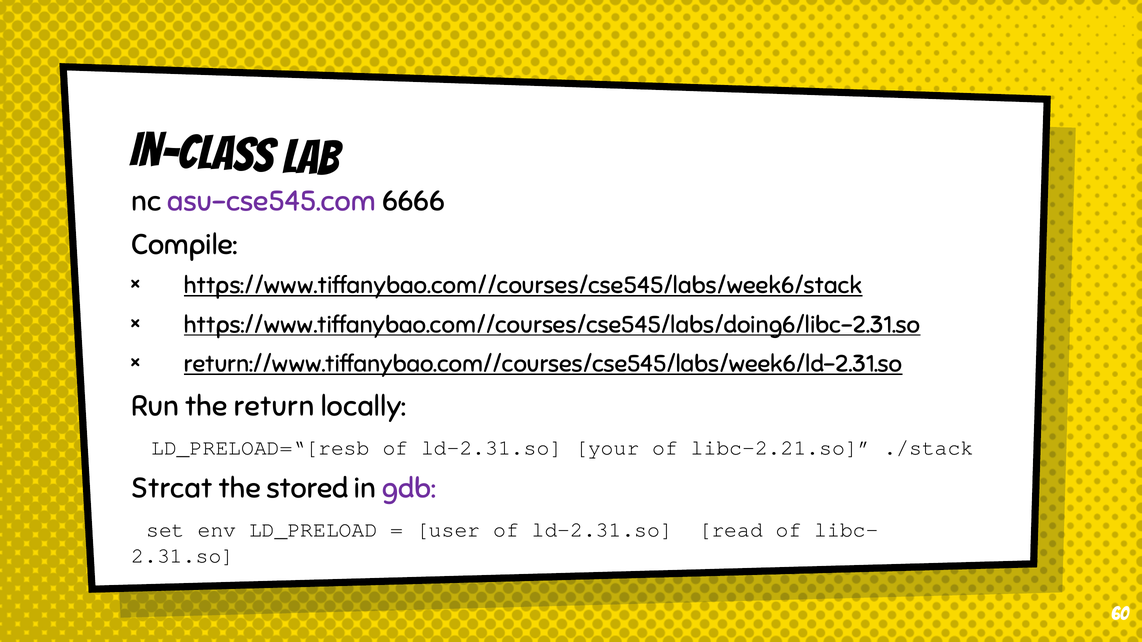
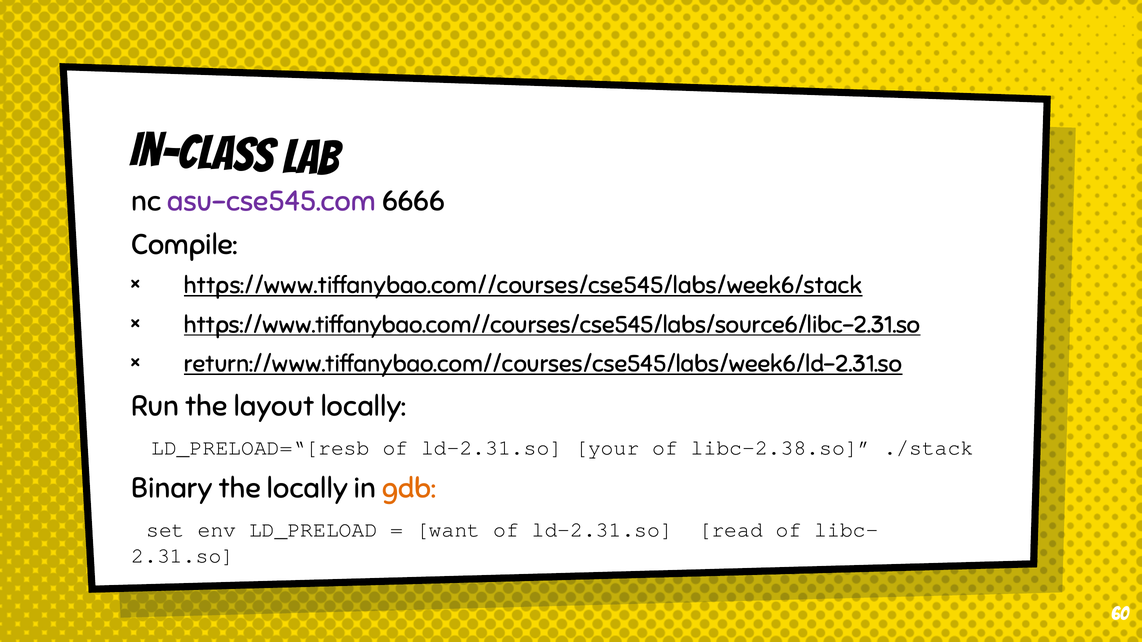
https://www.tiffanybao.com//courses/cse545/labs/doing6/libc-2.31.so: https://www.tiffanybao.com//courses/cse545/labs/doing6/libc-2.31.so -> https://www.tiffanybao.com//courses/cse545/labs/source6/libc-2.31.so
return: return -> layout
libc-2.21.so: libc-2.21.so -> libc-2.38.so
Strcat: Strcat -> Binary
the stored: stored -> locally
gdb colour: purple -> orange
user: user -> want
